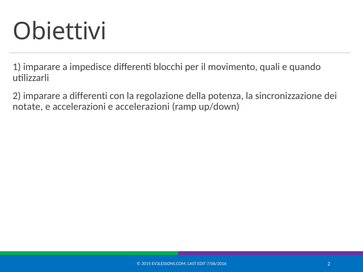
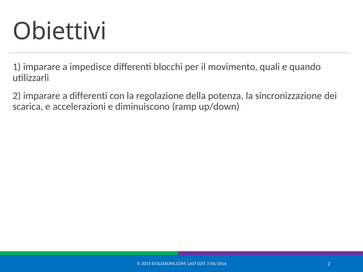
notate: notate -> scarica
accelerazioni e accelerazioni: accelerazioni -> diminuiscono
